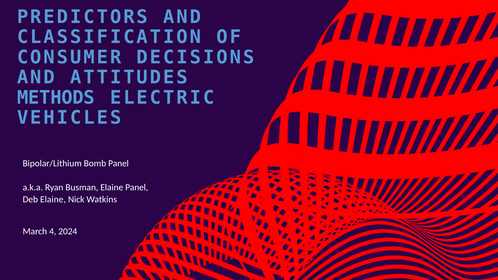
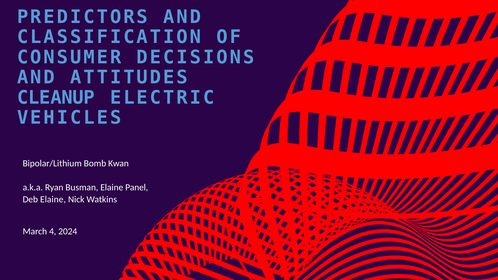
METHODS: METHODS -> CLEANUP
Bomb Panel: Panel -> Kwan
